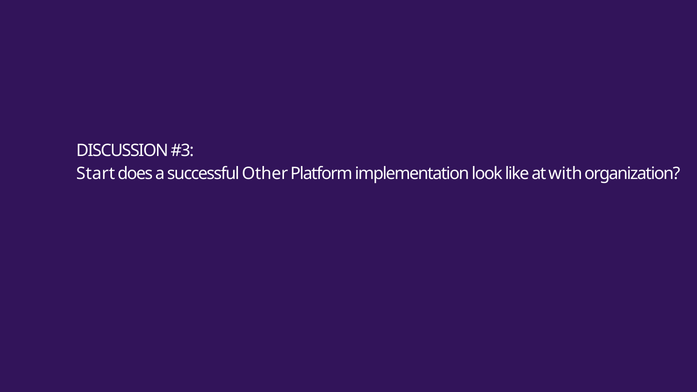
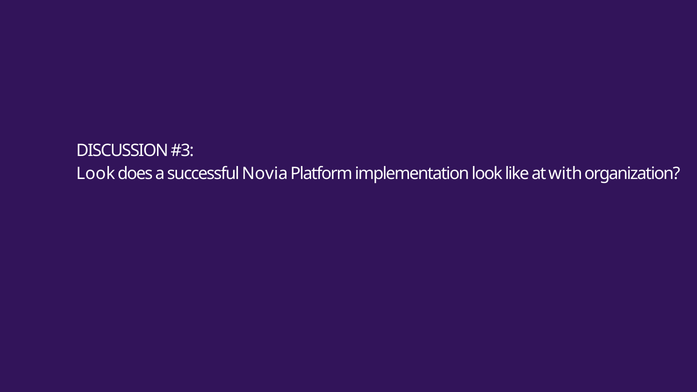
Start at (96, 173): Start -> Look
Other: Other -> Novia
